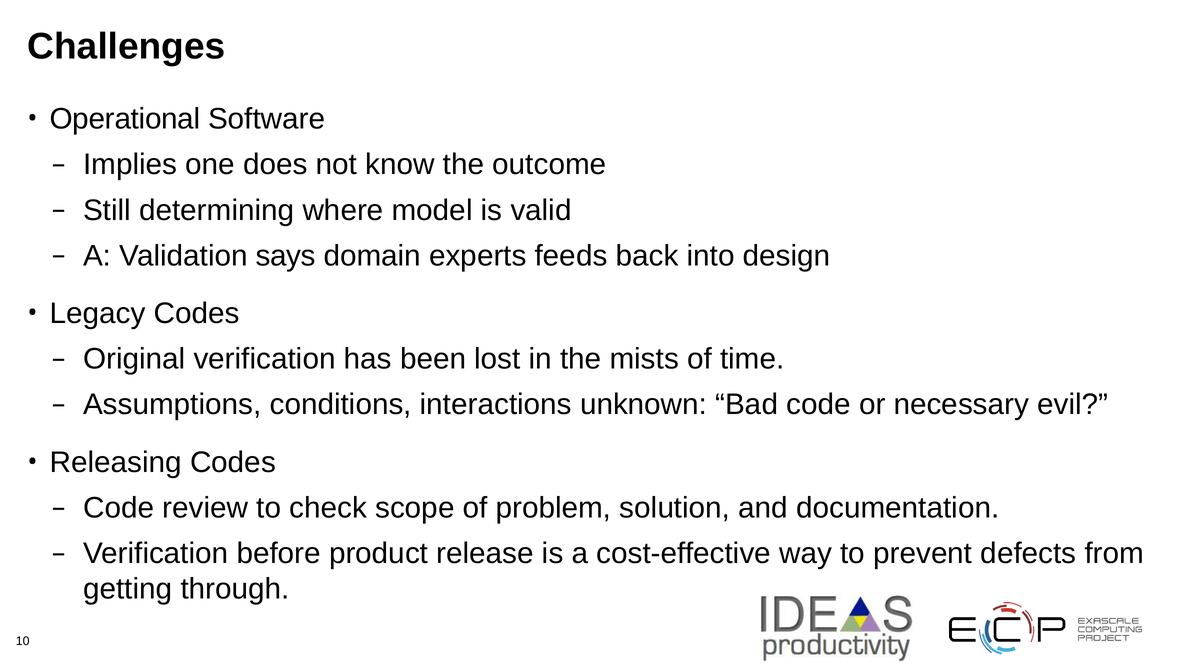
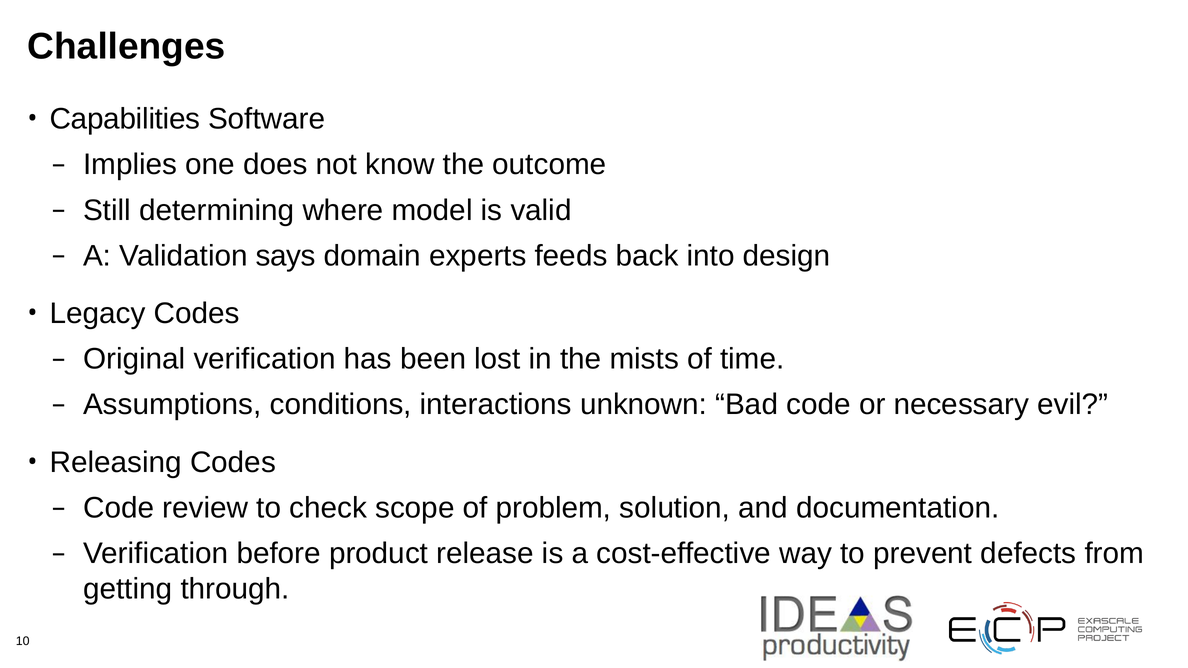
Operational: Operational -> Capabilities
